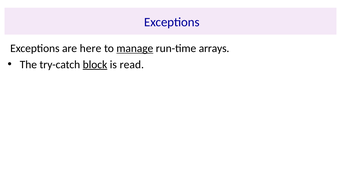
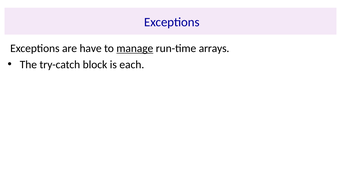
here: here -> have
block underline: present -> none
read: read -> each
